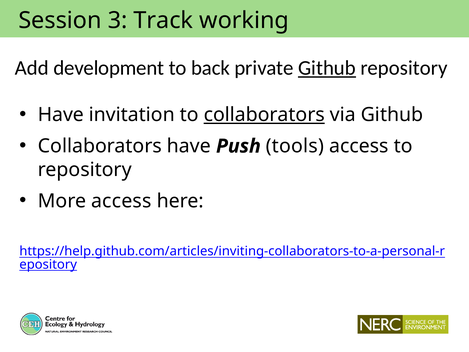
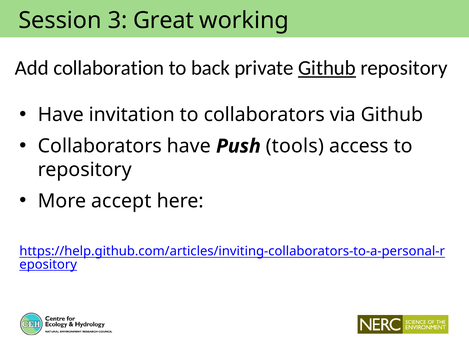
Track: Track -> Great
development: development -> collaboration
collaborators at (264, 115) underline: present -> none
More access: access -> accept
